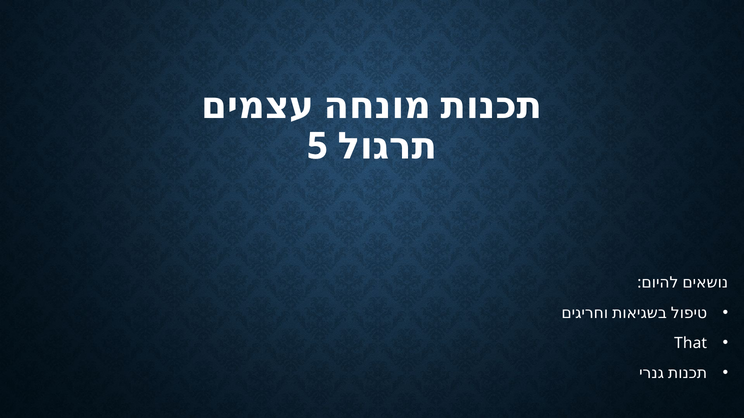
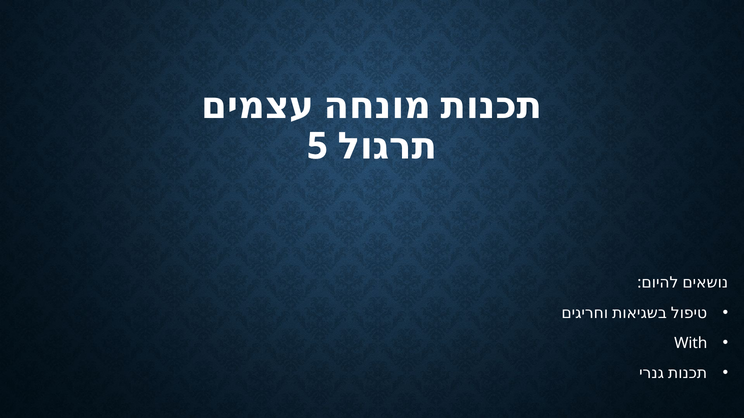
That: That -> With
